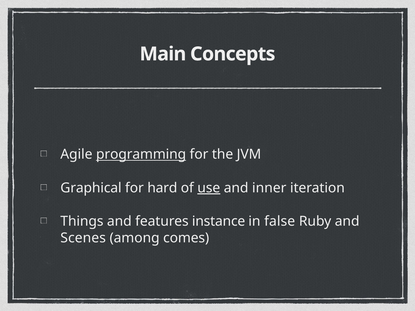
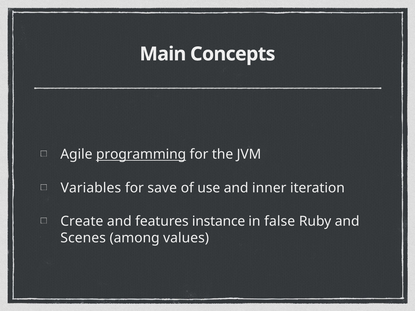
Graphical: Graphical -> Variables
hard: hard -> save
use underline: present -> none
Things: Things -> Create
comes: comes -> values
